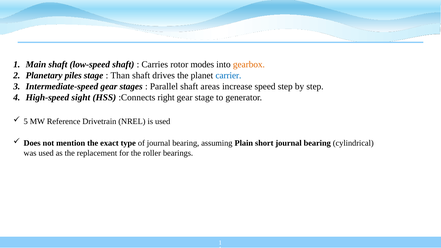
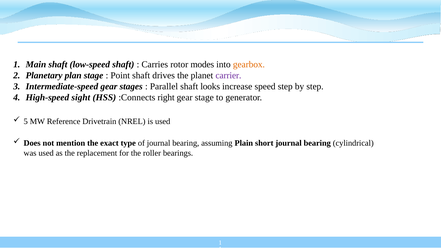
piles: piles -> plan
Than: Than -> Point
carrier colour: blue -> purple
areas: areas -> looks
